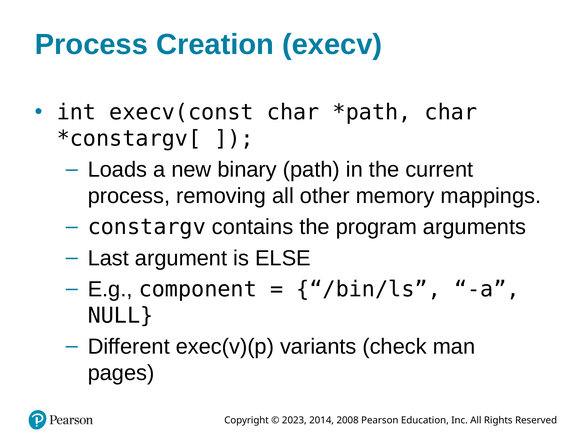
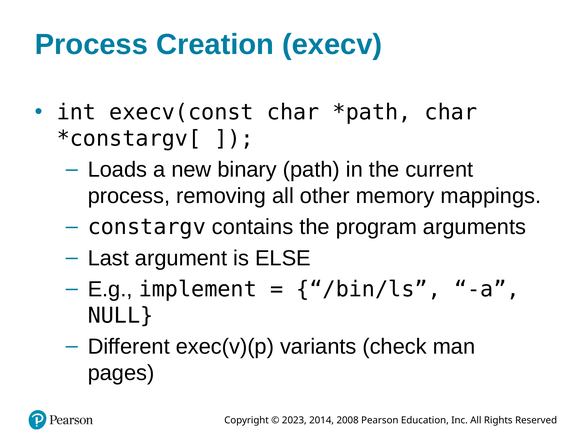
component: component -> implement
